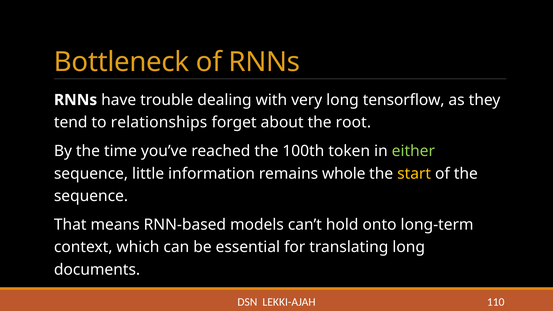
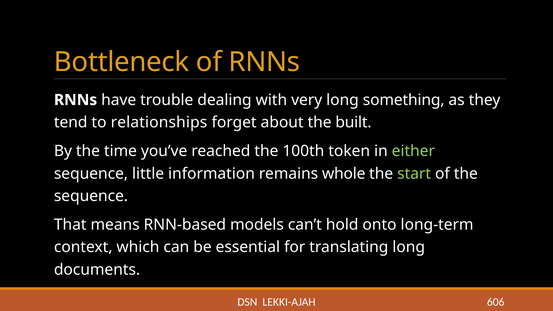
tensorflow: tensorflow -> something
root: root -> built
start colour: yellow -> light green
110: 110 -> 606
